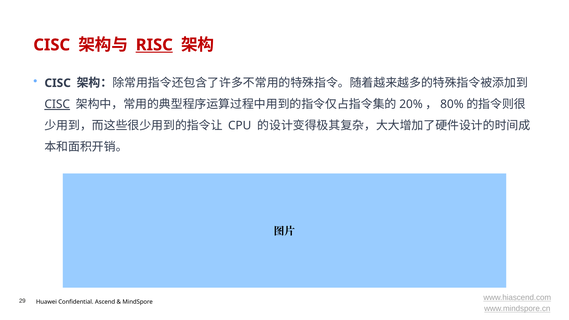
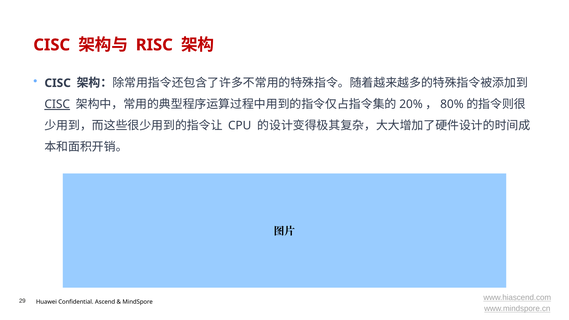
RISC underline: present -> none
